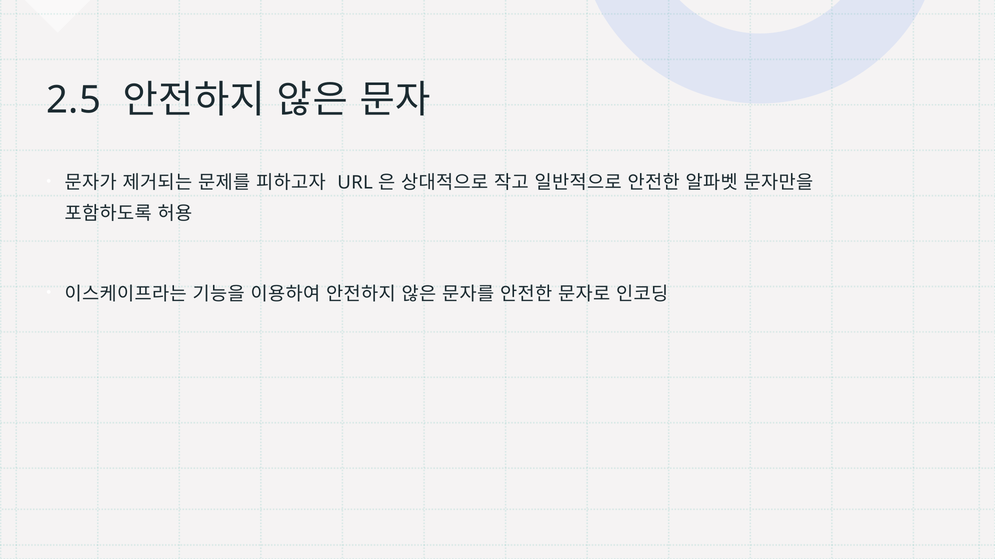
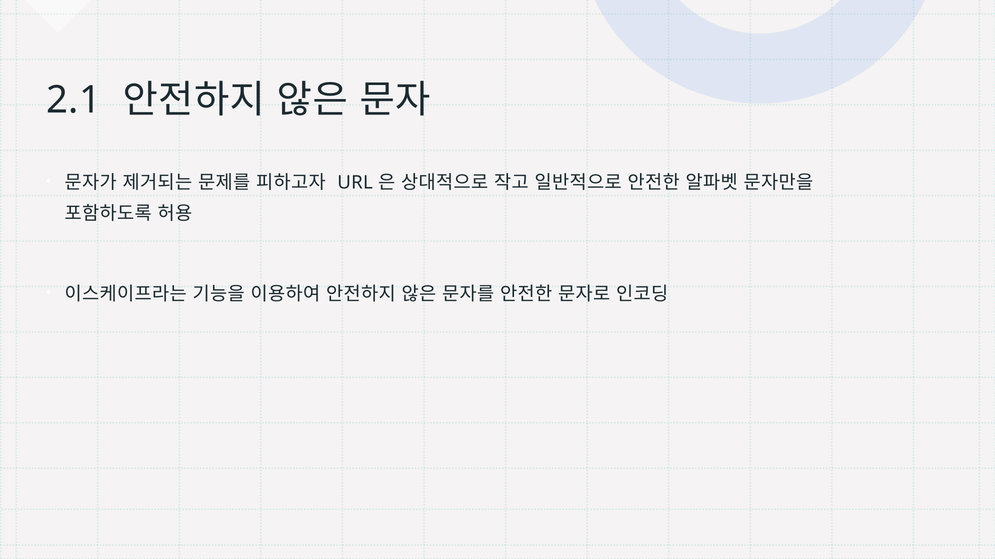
2.5: 2.5 -> 2.1
